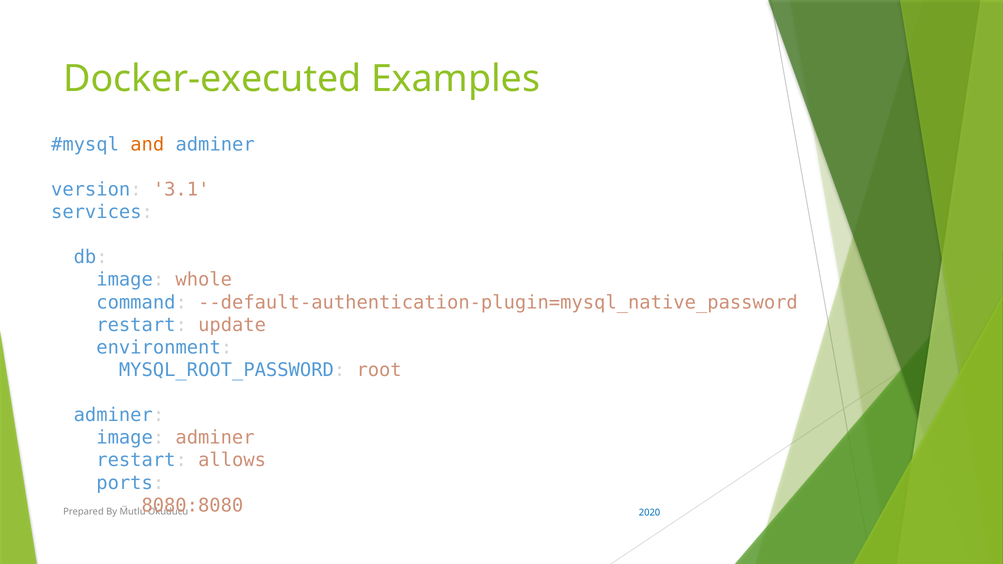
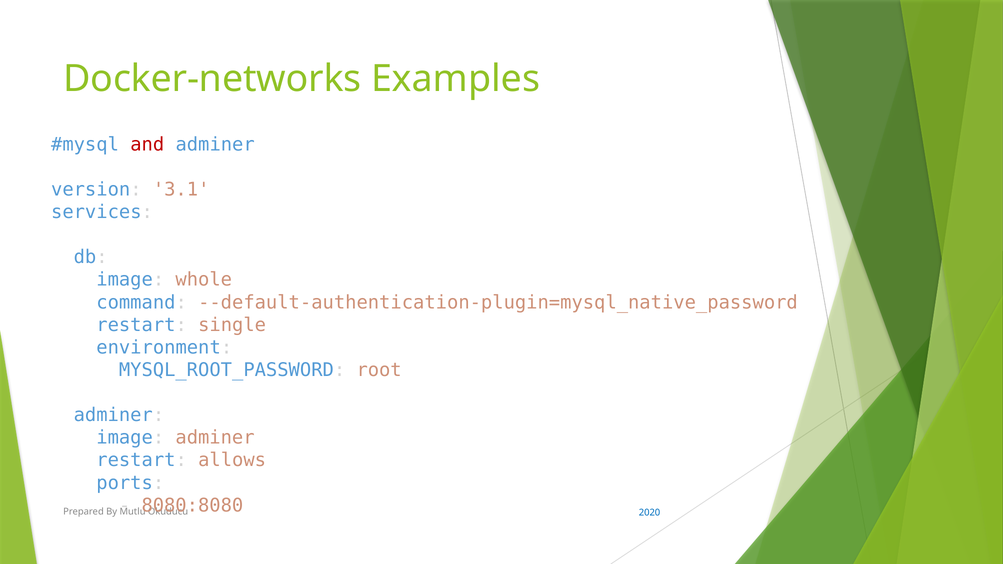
Docker-executed: Docker-executed -> Docker-networks
and colour: orange -> red
update: update -> single
